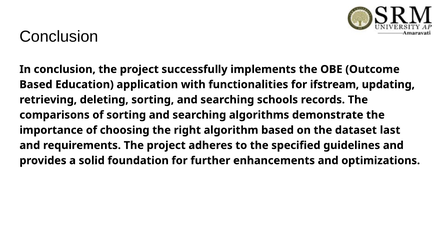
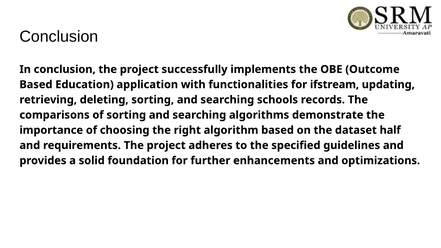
last: last -> half
